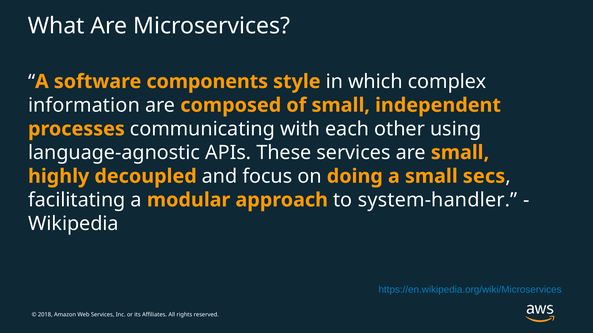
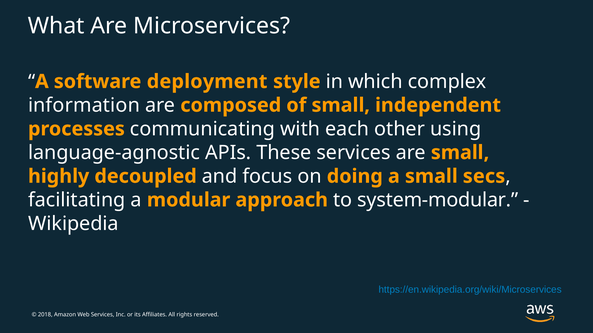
components: components -> deployment
system-handler: system-handler -> system-modular
